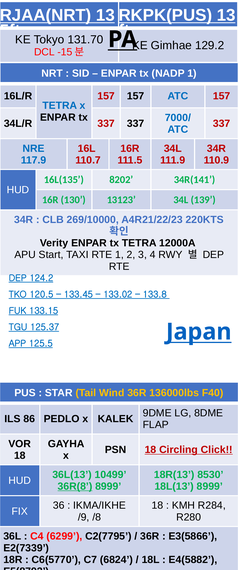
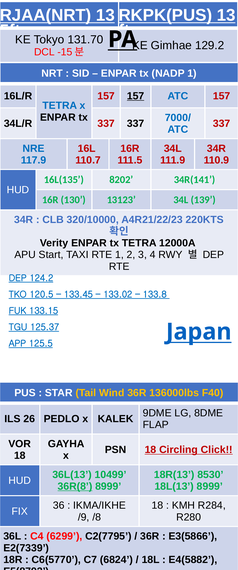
157 at (136, 96) underline: none -> present
269/10000: 269/10000 -> 320/10000
86: 86 -> 26
